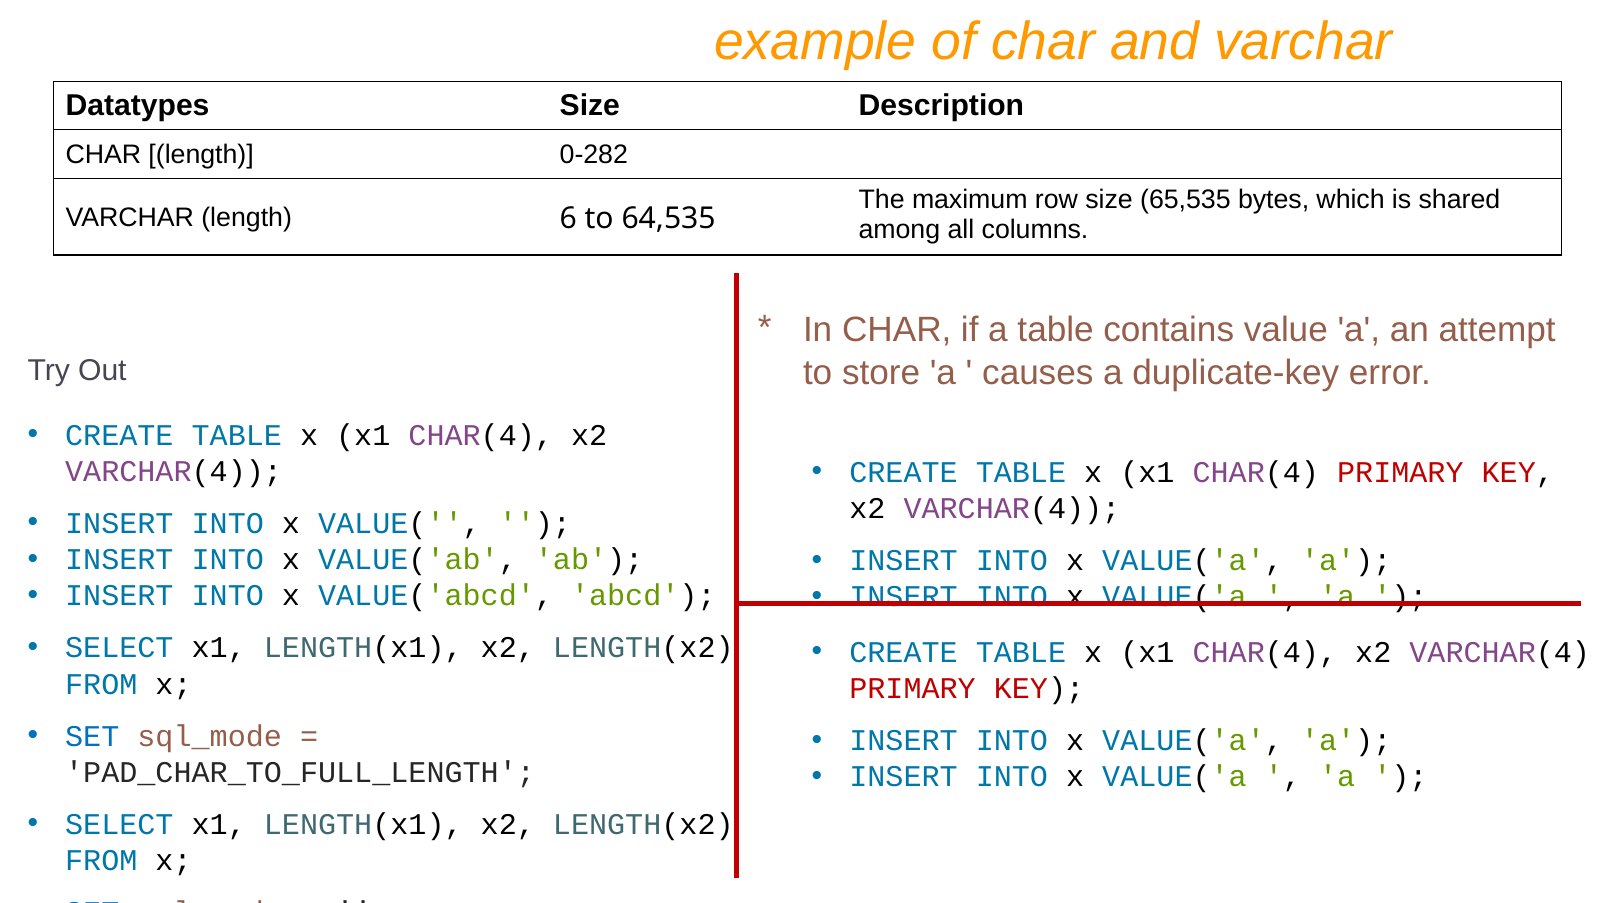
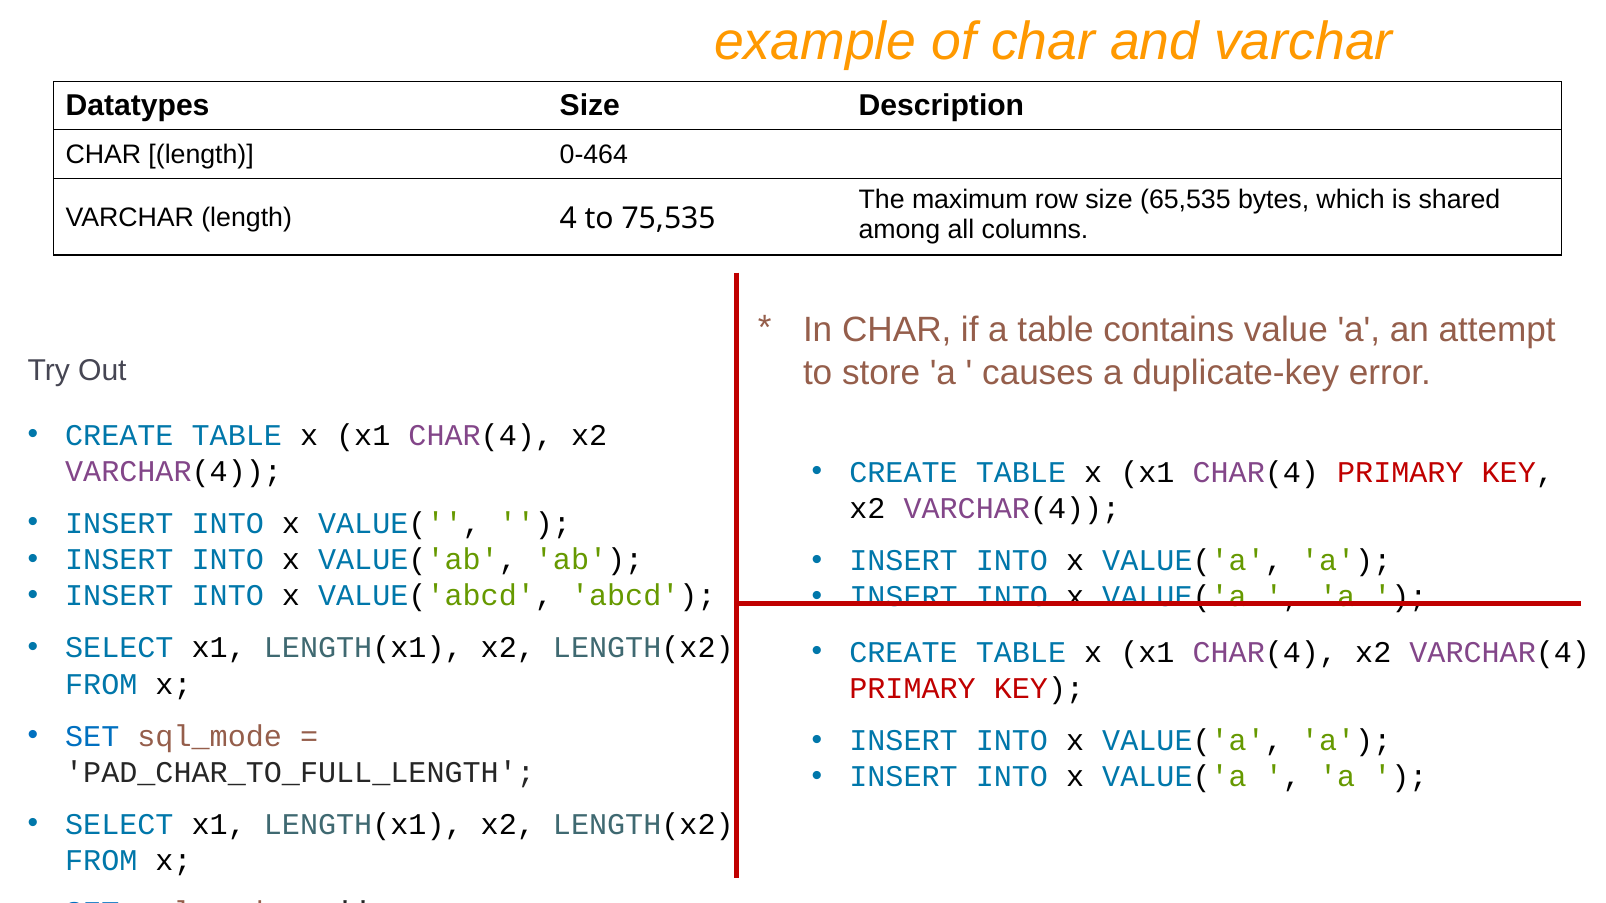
0-282: 0-282 -> 0-464
6: 6 -> 4
64,535: 64,535 -> 75,535
